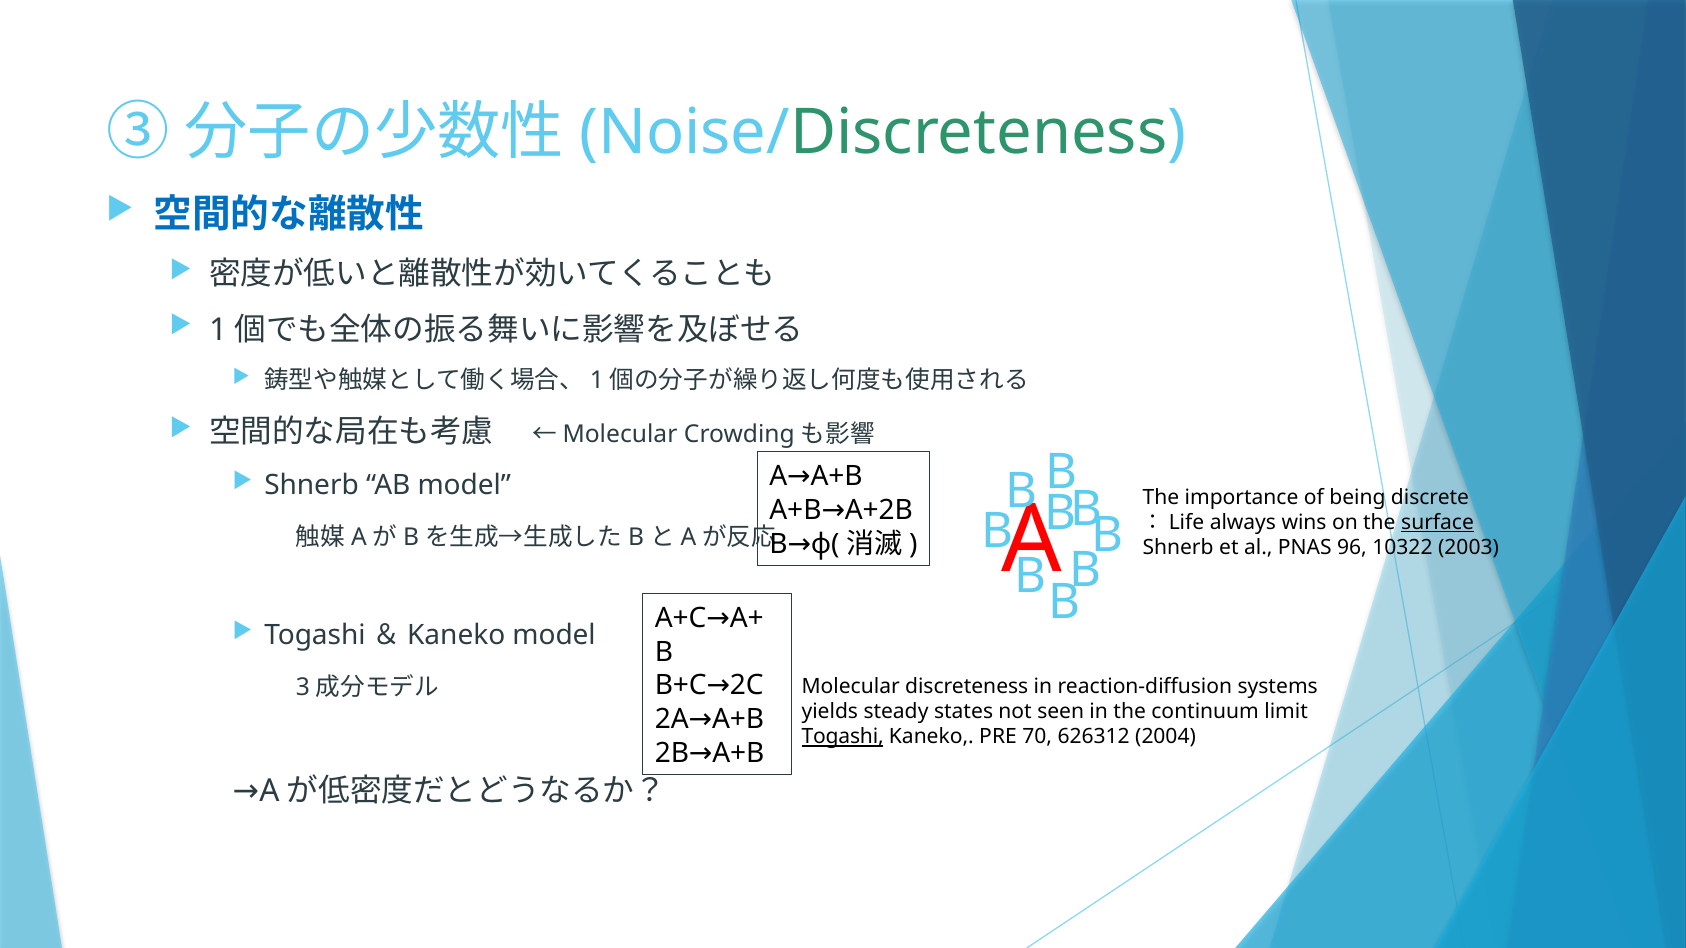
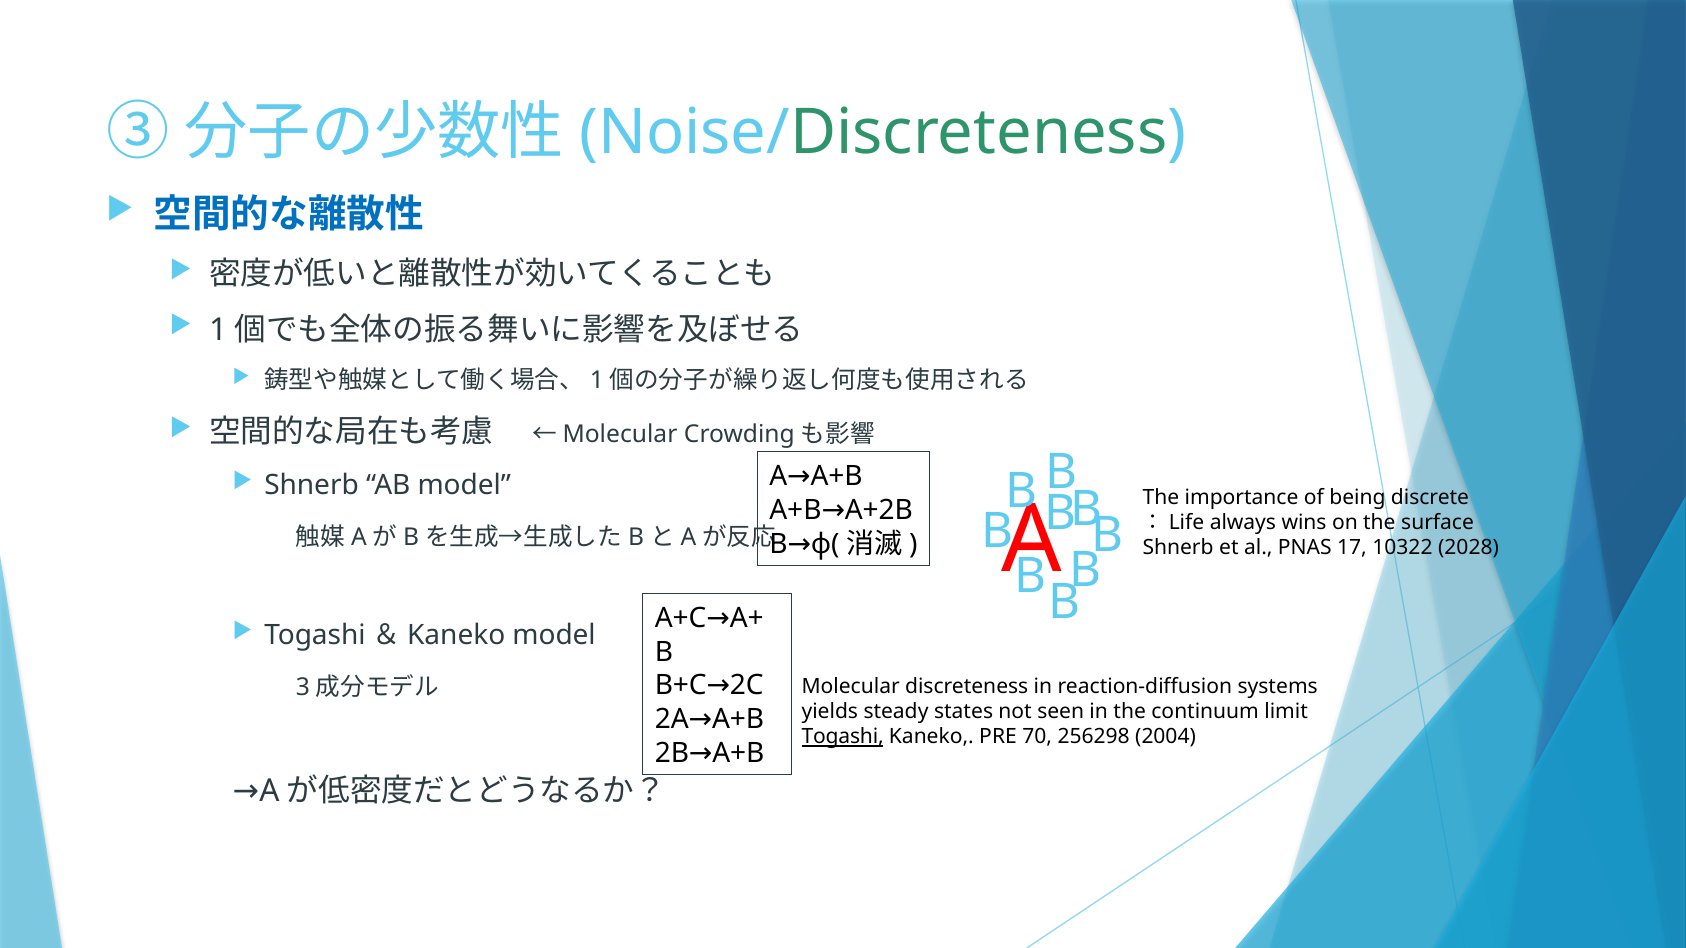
surface underline: present -> none
96: 96 -> 17
2003: 2003 -> 2028
626312: 626312 -> 256298
